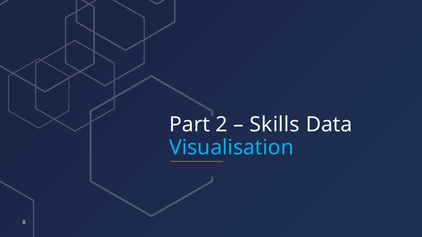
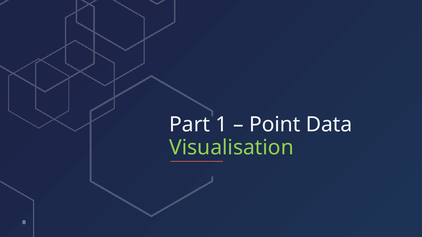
2: 2 -> 1
Skills: Skills -> Point
Visualisation colour: light blue -> light green
